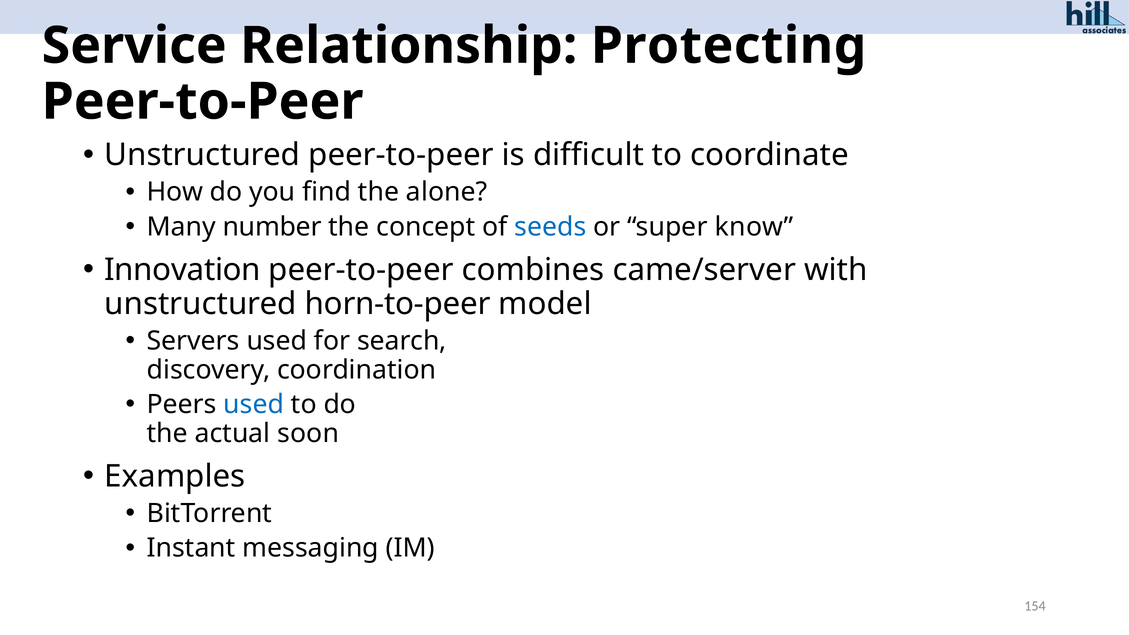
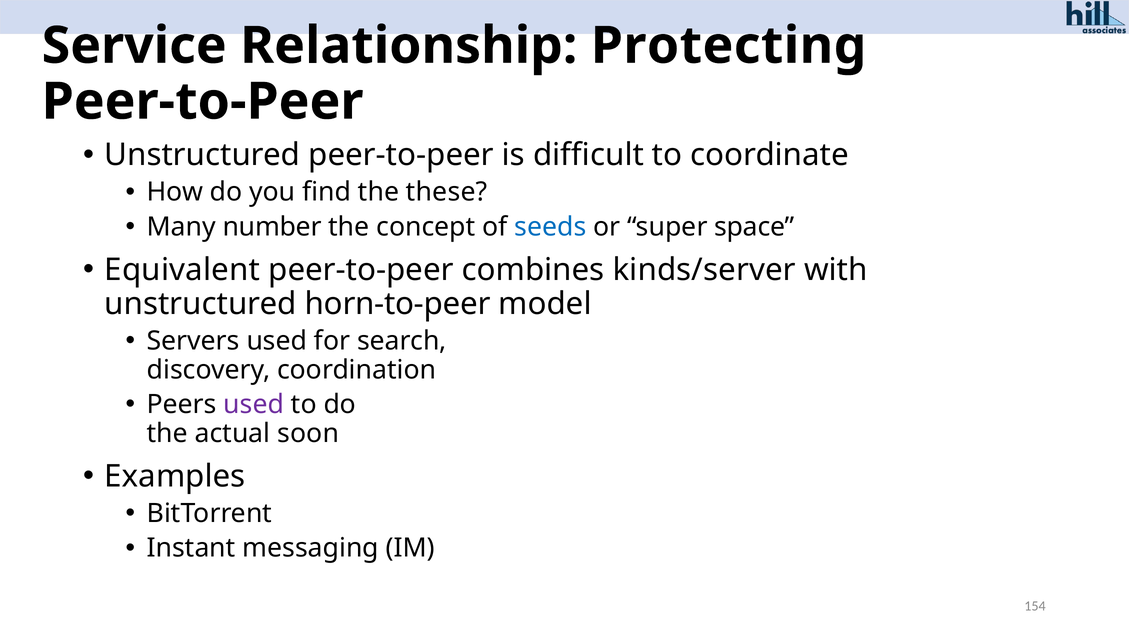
alone: alone -> these
know: know -> space
Innovation: Innovation -> Equivalent
came/server: came/server -> kinds/server
used at (254, 404) colour: blue -> purple
